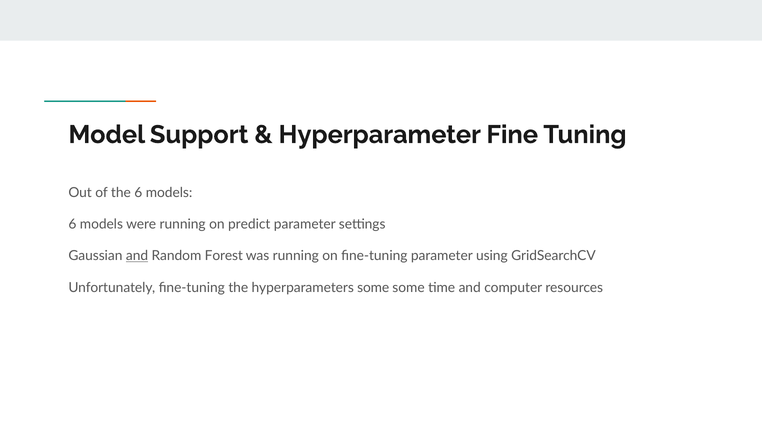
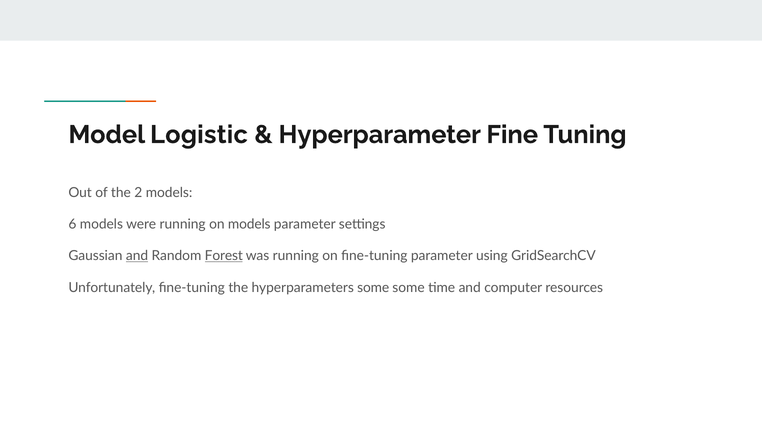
Support: Support -> Logistic
the 6: 6 -> 2
on predict: predict -> models
Forest underline: none -> present
